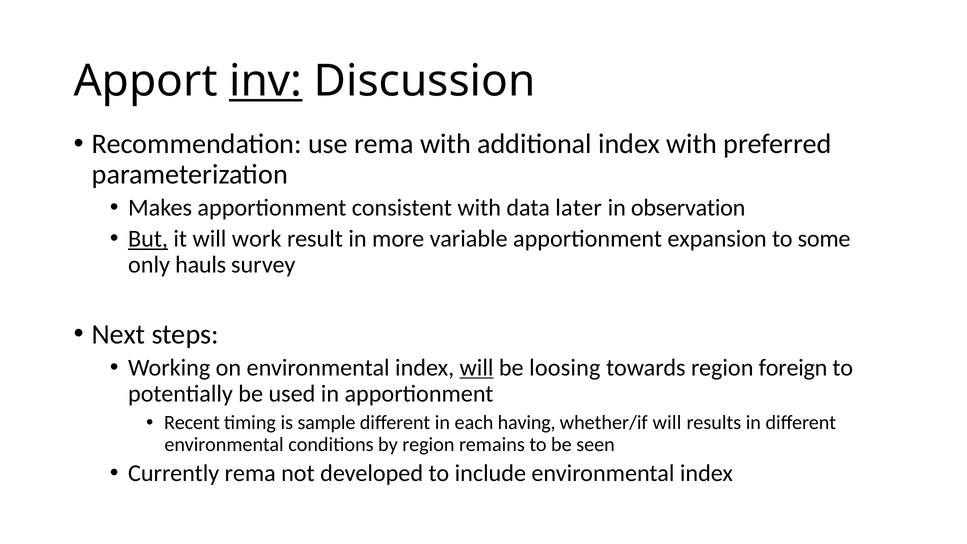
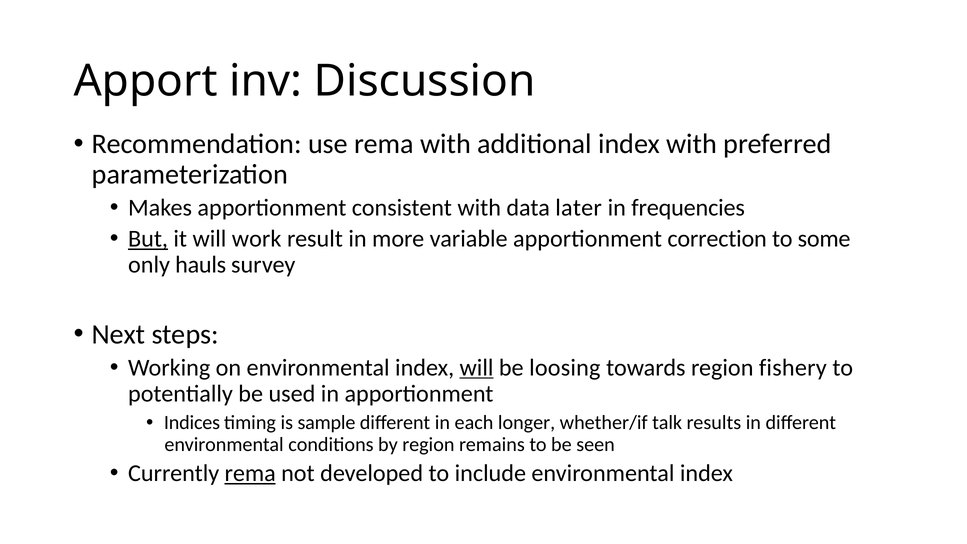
inv underline: present -> none
observation: observation -> frequencies
expansion: expansion -> correction
foreign: foreign -> fishery
Recent: Recent -> Indices
having: having -> longer
whether/if will: will -> talk
rema at (250, 473) underline: none -> present
